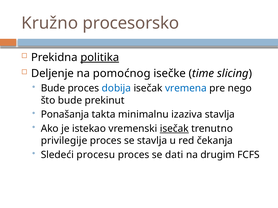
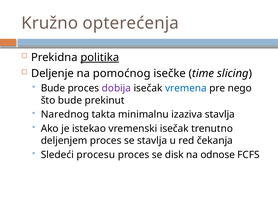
procesorsko: procesorsko -> opterećenja
dobija colour: blue -> purple
Ponašanja: Ponašanja -> Narednog
isečak at (174, 129) underline: present -> none
privilegije: privilegije -> deljenjem
dati: dati -> disk
drugim: drugim -> odnose
